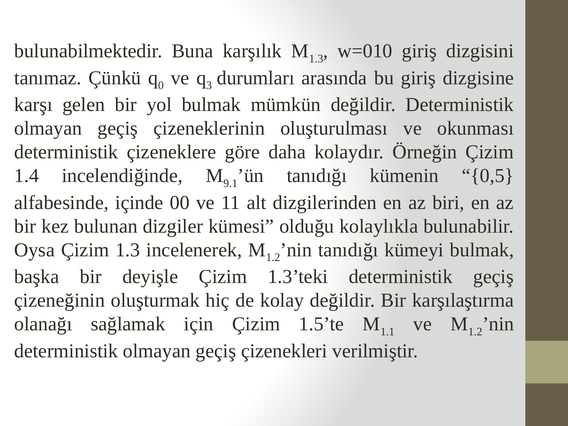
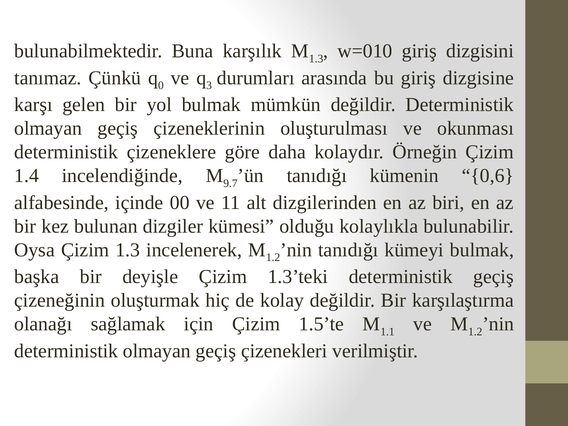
9.1: 9.1 -> 9.7
0,5: 0,5 -> 0,6
